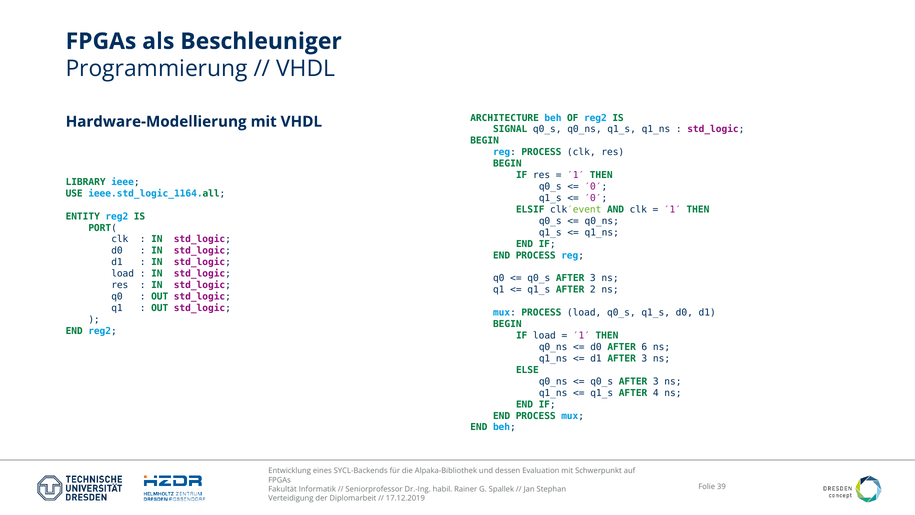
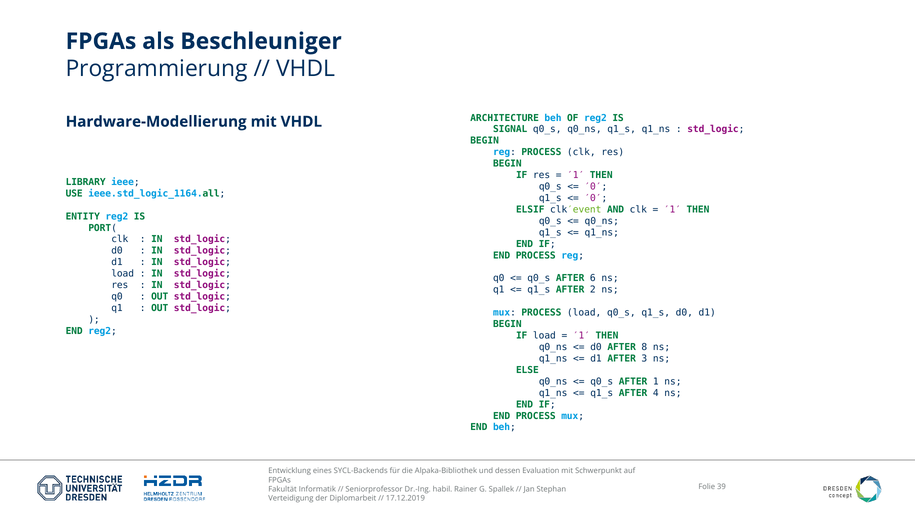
3 at (593, 278): 3 -> 6
6: 6 -> 8
3 at (656, 381): 3 -> 1
